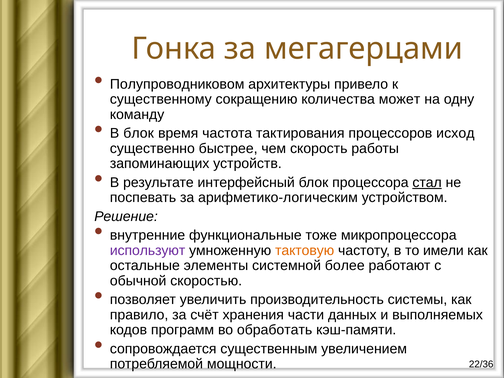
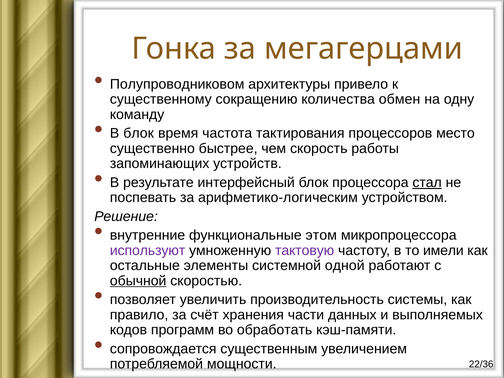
может: может -> обмен
исход: исход -> место
тоже: тоже -> этом
тактовую colour: orange -> purple
более: более -> одной
обычной underline: none -> present
